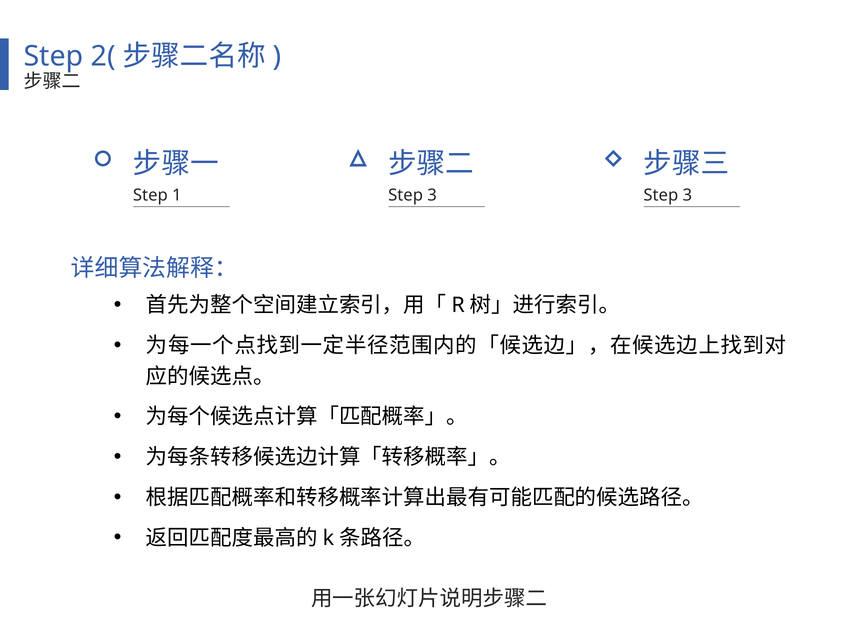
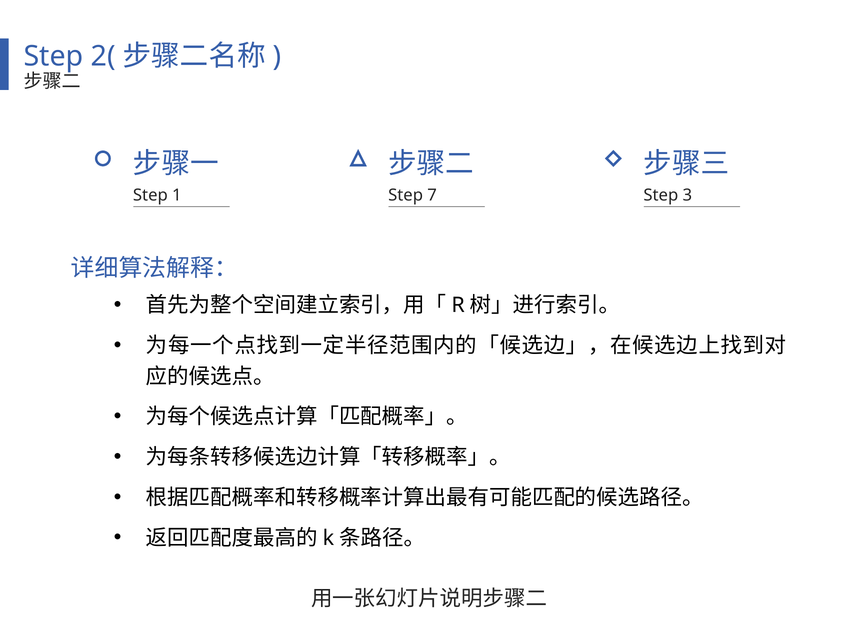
3 at (432, 195): 3 -> 7
